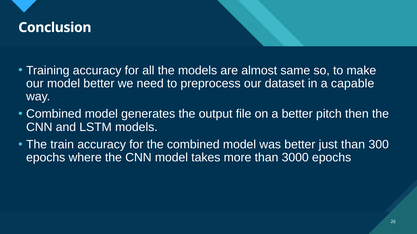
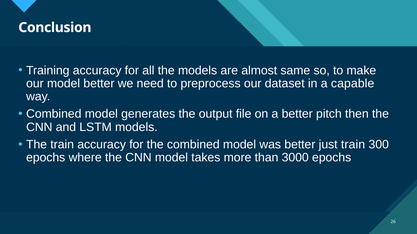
just than: than -> train
